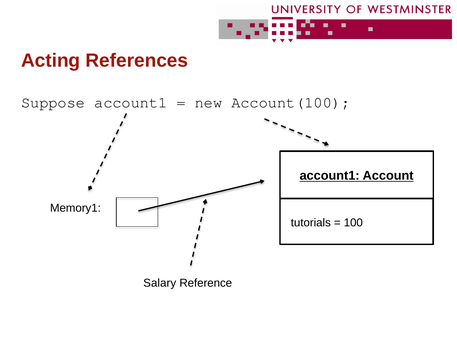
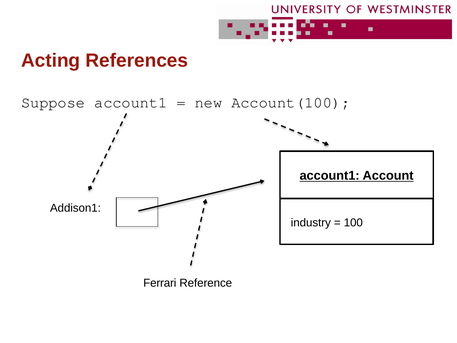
Memory1: Memory1 -> Addison1
tutorials: tutorials -> industry
Salary: Salary -> Ferrari
